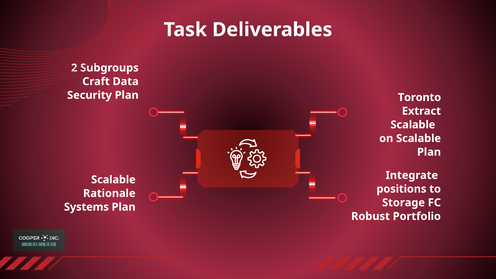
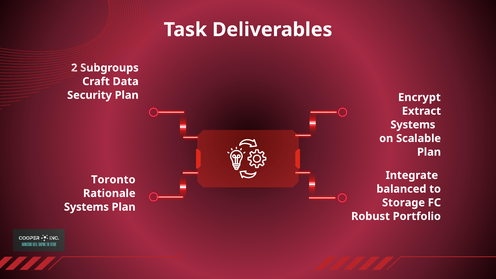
Toronto: Toronto -> Encrypt
Scalable at (413, 125): Scalable -> Systems
Scalable at (113, 180): Scalable -> Toronto
positions: positions -> balanced
